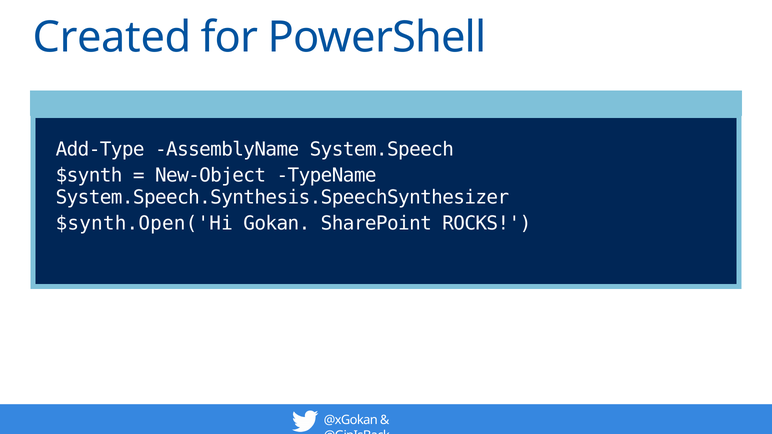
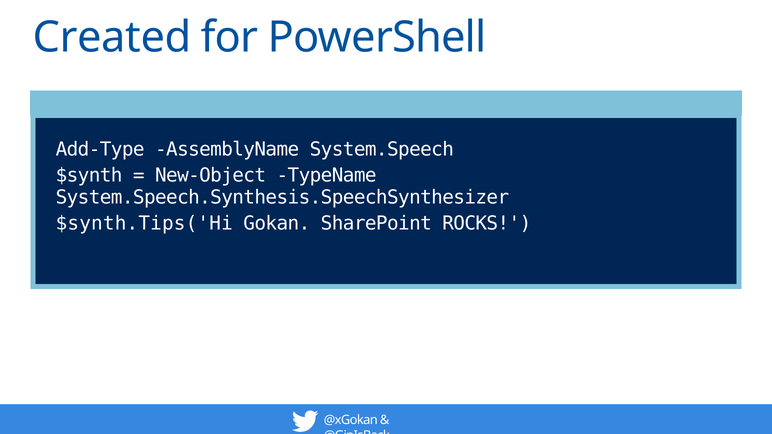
$synth.Open('Hi: $synth.Open('Hi -> $synth.Tips('Hi
